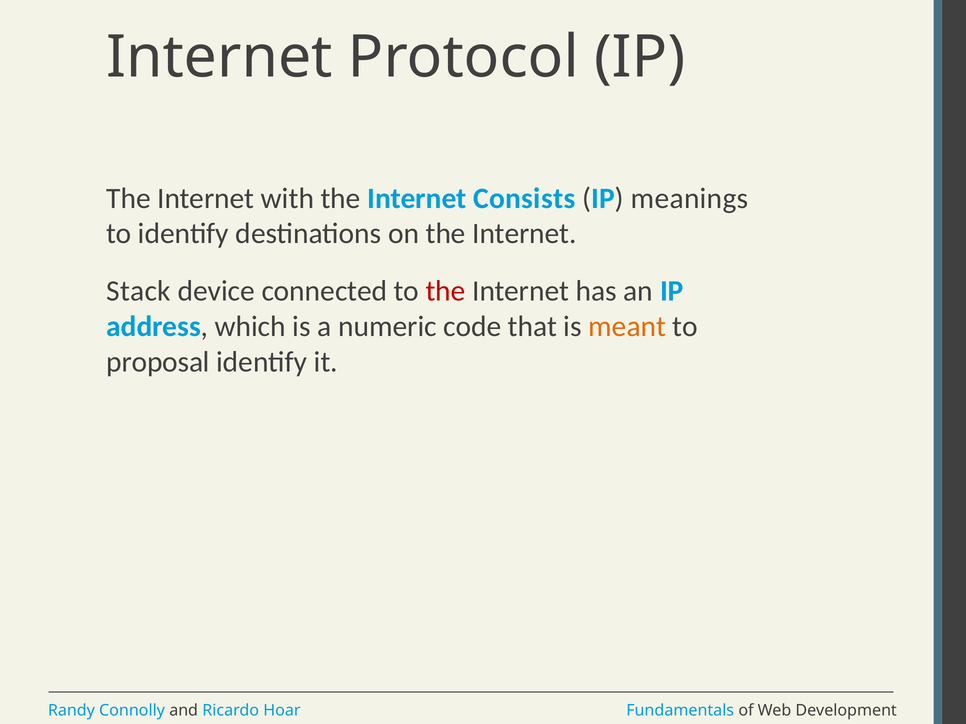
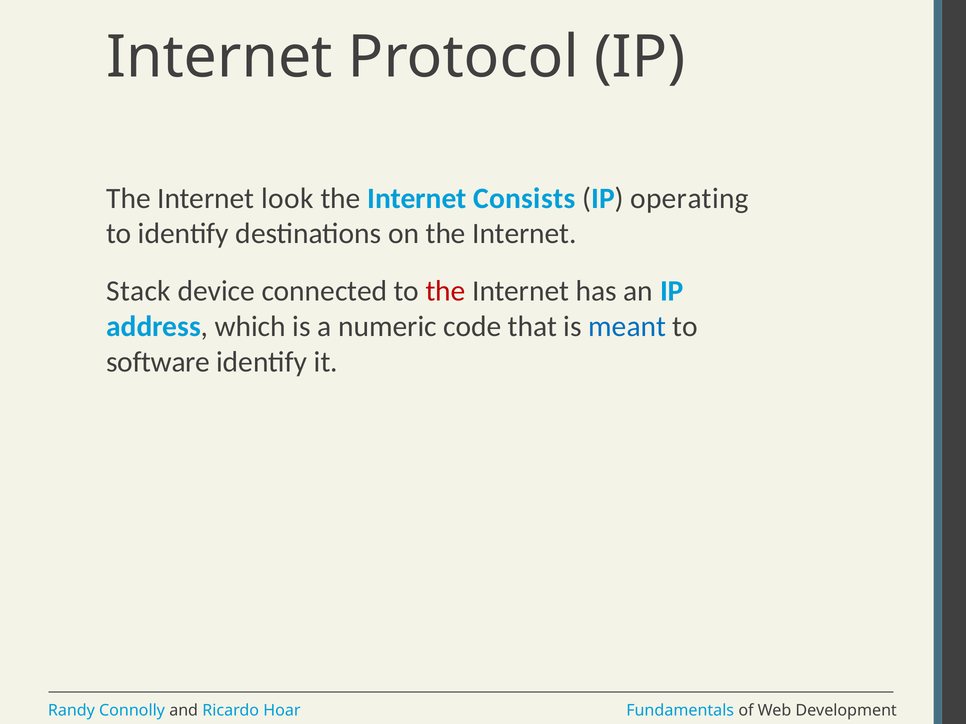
with: with -> look
meanings: meanings -> operating
meant colour: orange -> blue
proposal: proposal -> software
